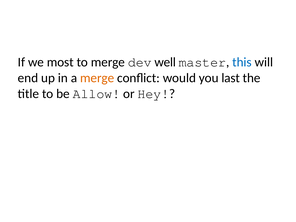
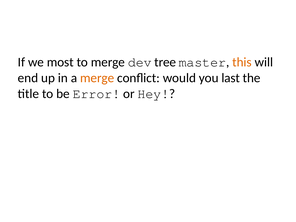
well: well -> tree
this colour: blue -> orange
Allow: Allow -> Error
